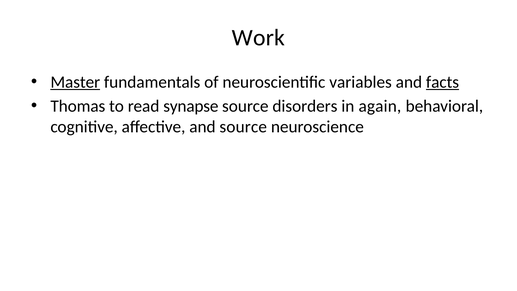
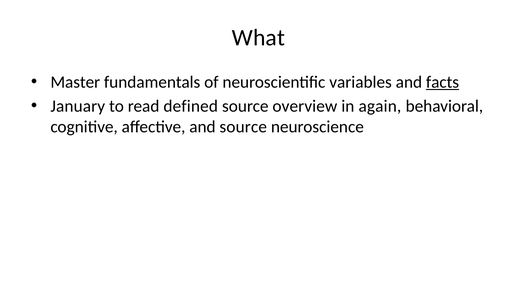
Work: Work -> What
Master underline: present -> none
Thomas: Thomas -> January
synapse: synapse -> defined
disorders: disorders -> overview
